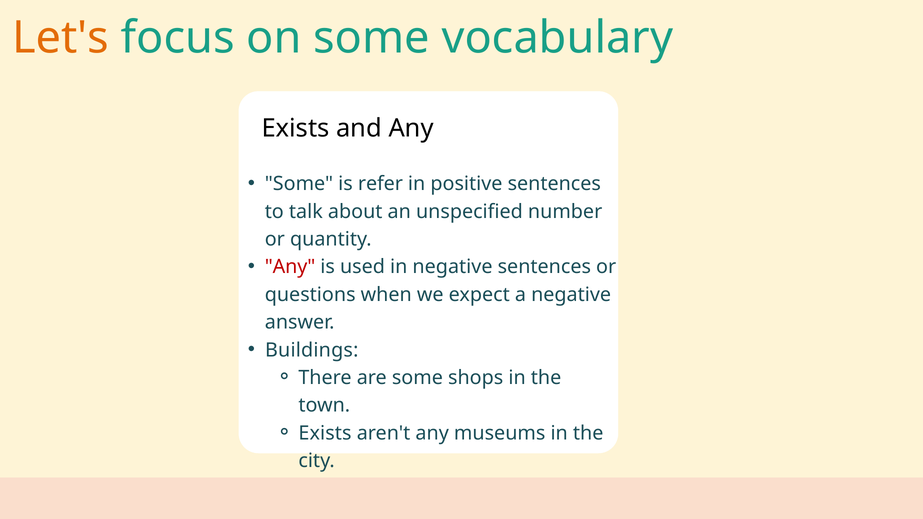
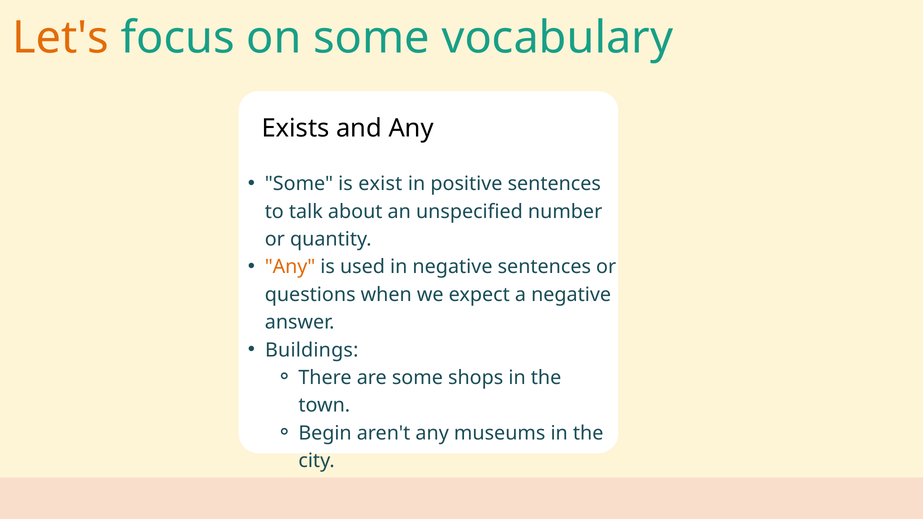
refer: refer -> exist
Any at (290, 267) colour: red -> orange
Exists at (325, 433): Exists -> Begin
